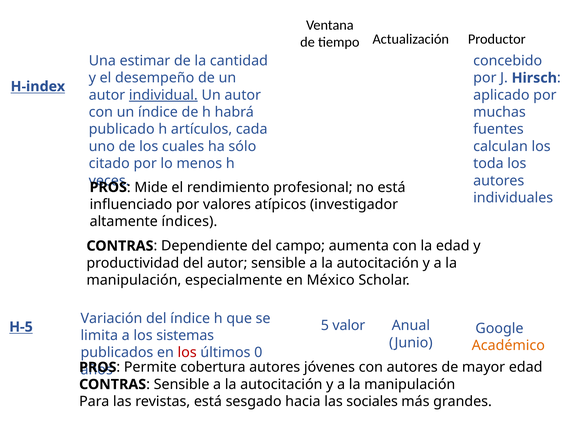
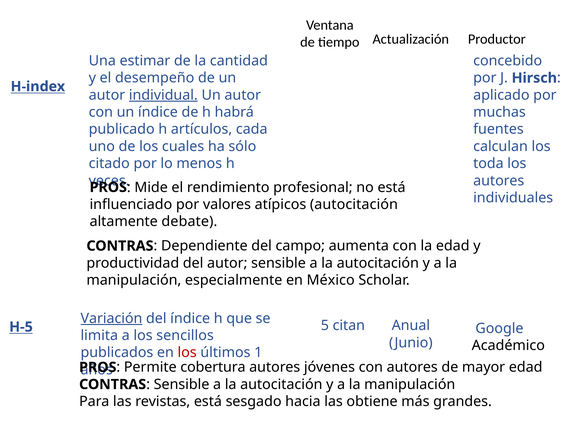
atípicos investigador: investigador -> autocitación
índices: índices -> debate
Variación underline: none -> present
valor: valor -> citan
sistemas: sistemas -> sencillos
Académico colour: orange -> black
0: 0 -> 1
sociales: sociales -> obtiene
